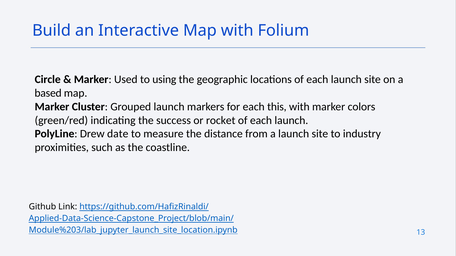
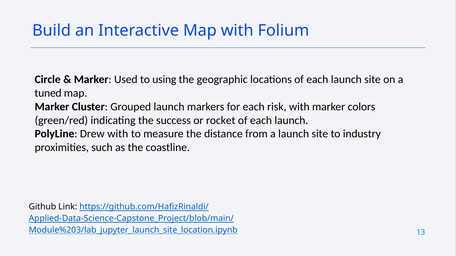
based: based -> tuned
this: this -> risk
Drew date: date -> with
